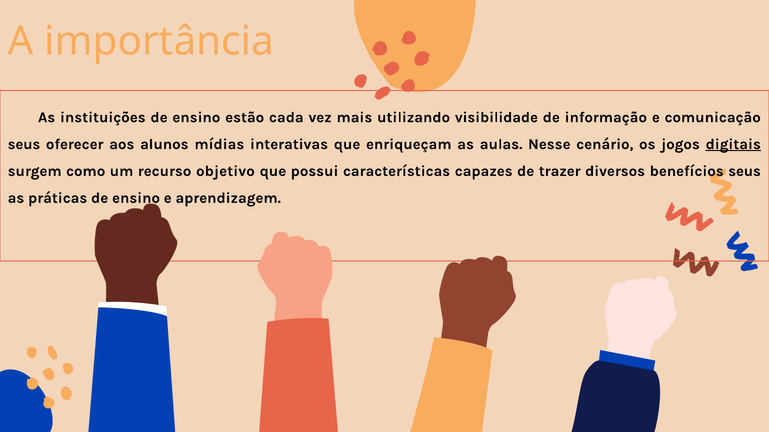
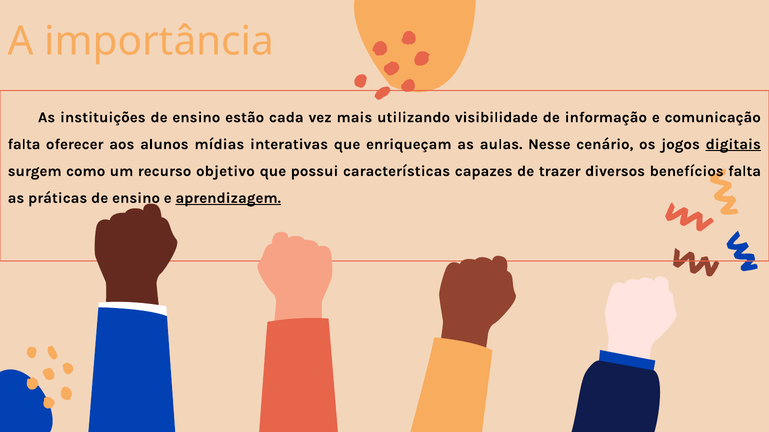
seus at (24, 144): seus -> falta
benefícios seus: seus -> falta
aprendizagem underline: none -> present
